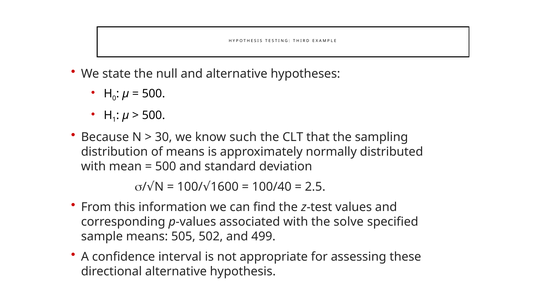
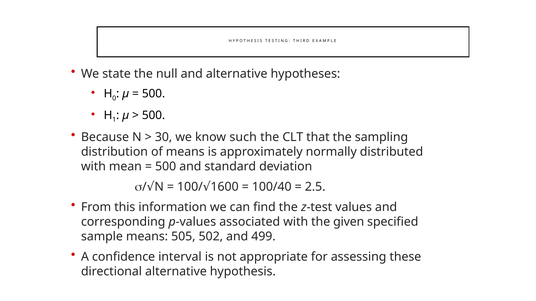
solve: solve -> given
